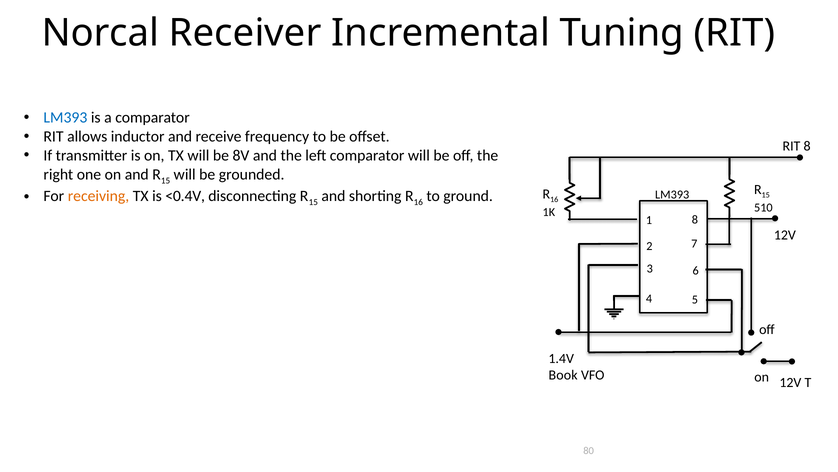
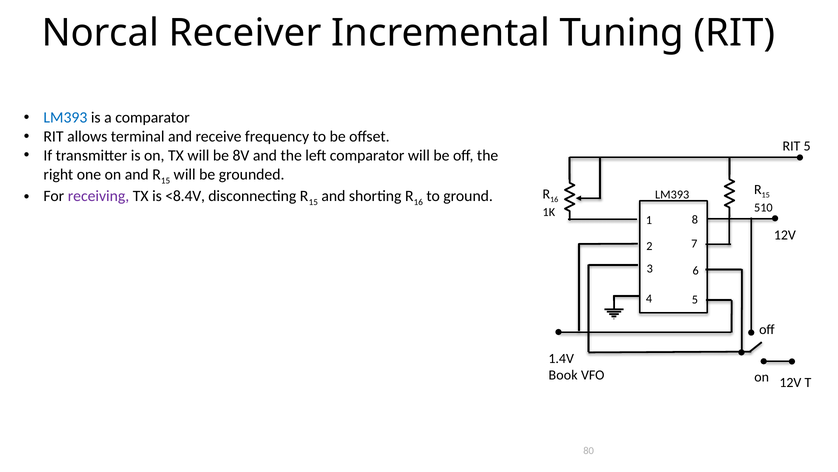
inductor: inductor -> terminal
RIT 8: 8 -> 5
receiving colour: orange -> purple
<0.4V: <0.4V -> <8.4V
